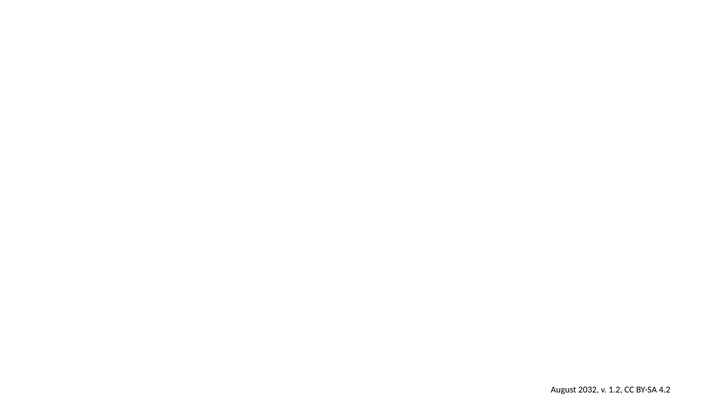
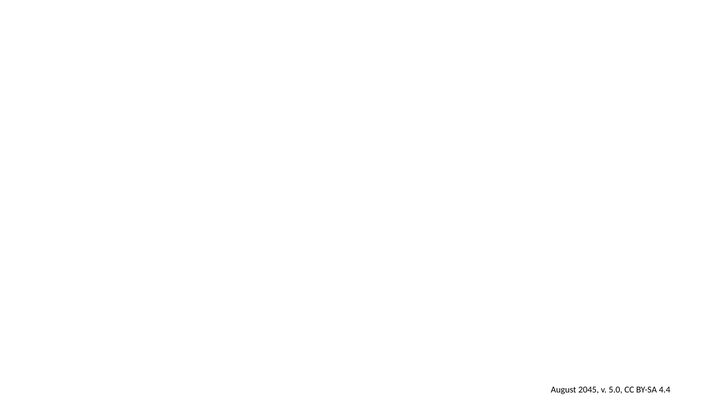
2032: 2032 -> 2045
1.2: 1.2 -> 5.0
4.2: 4.2 -> 4.4
